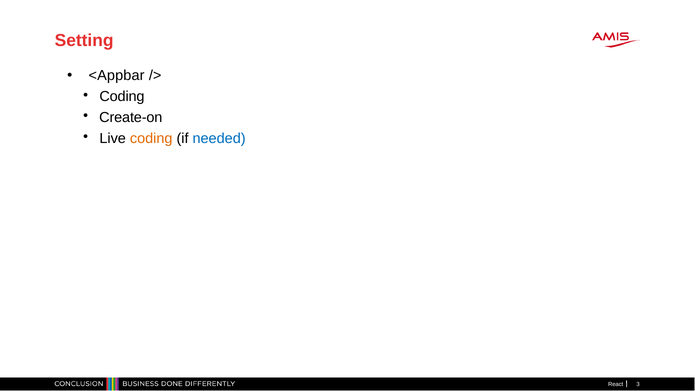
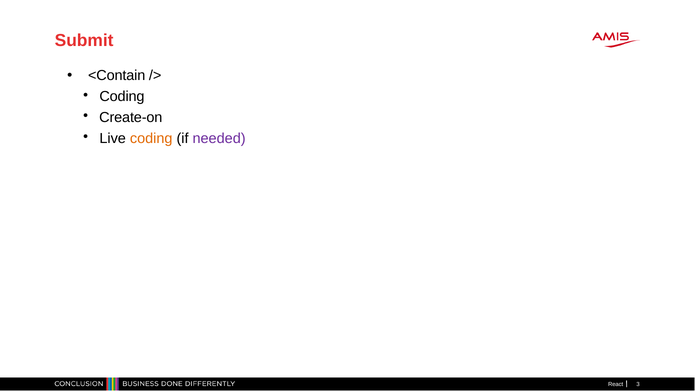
Setting: Setting -> Submit
<Appbar: <Appbar -> <Contain
needed colour: blue -> purple
